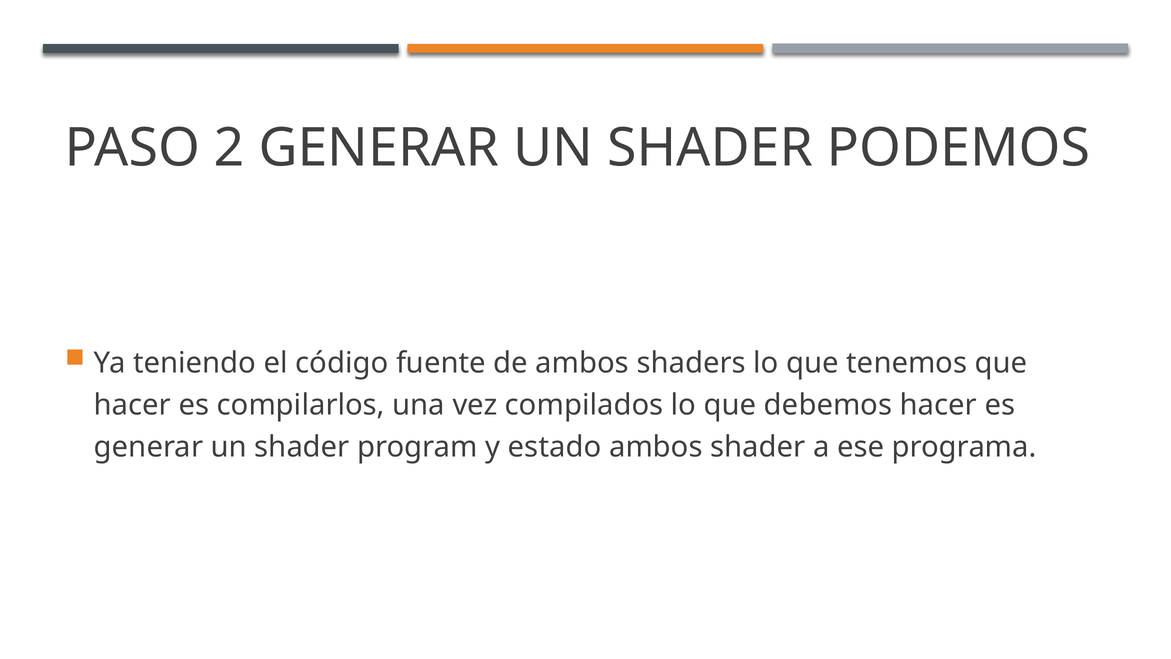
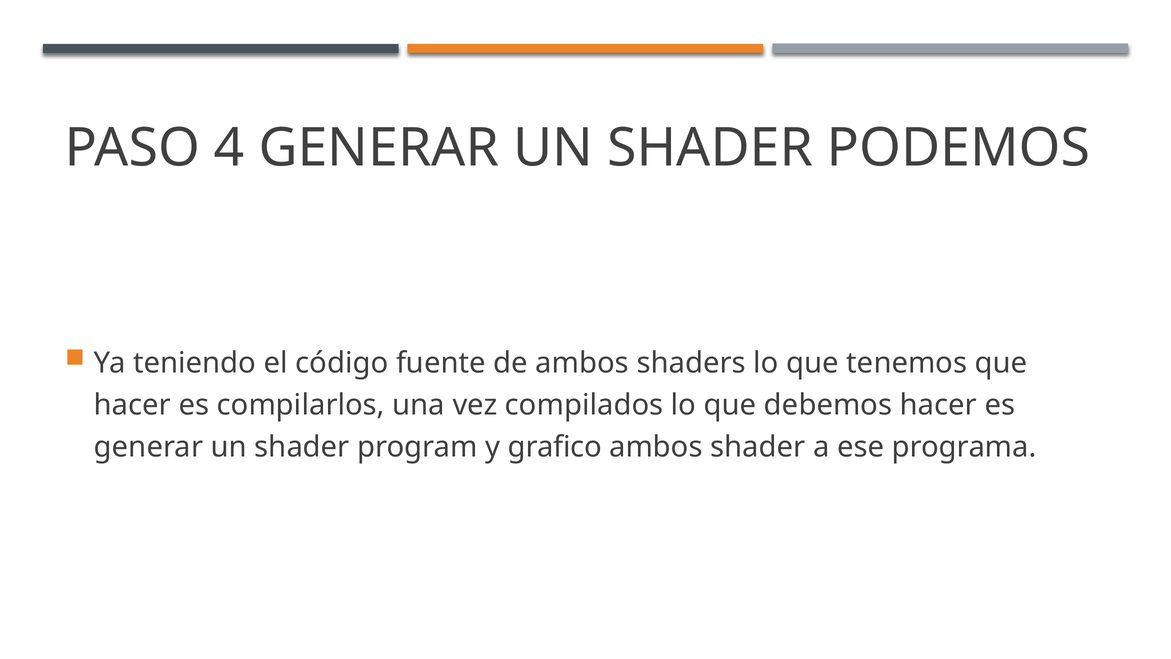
2: 2 -> 4
estado: estado -> grafico
